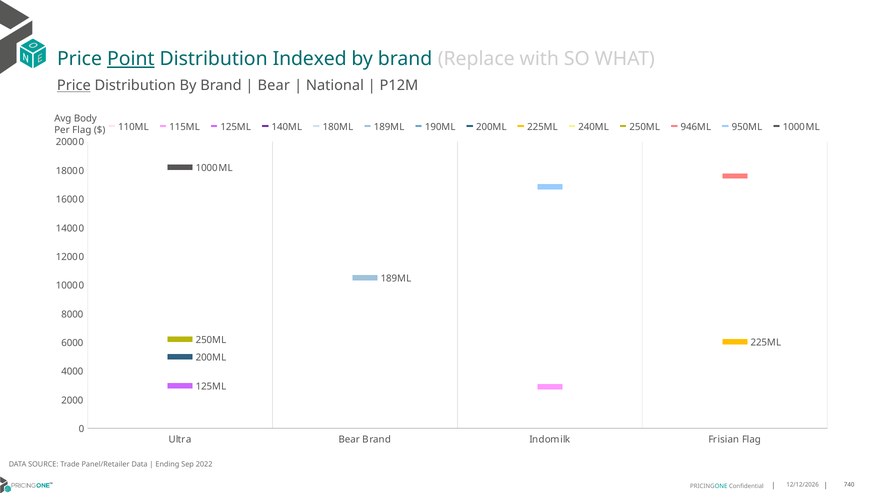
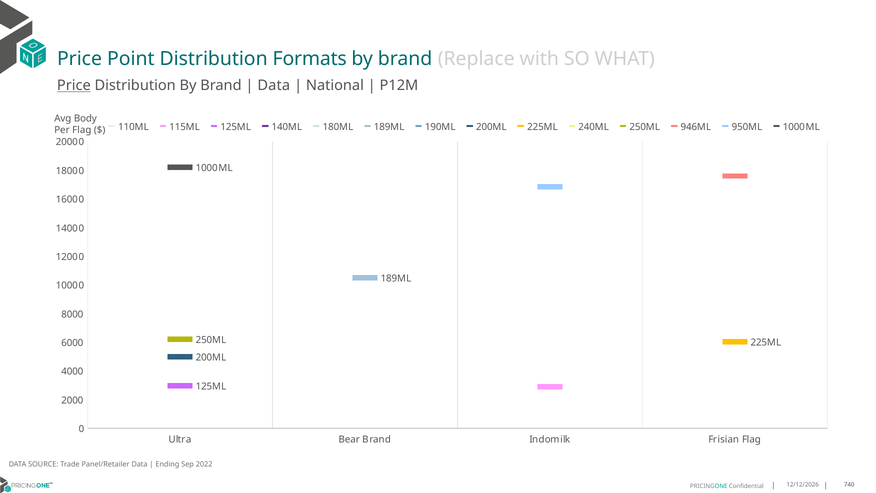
Point underline: present -> none
Indexed: Indexed -> Formats
Bear at (274, 85): Bear -> Data
